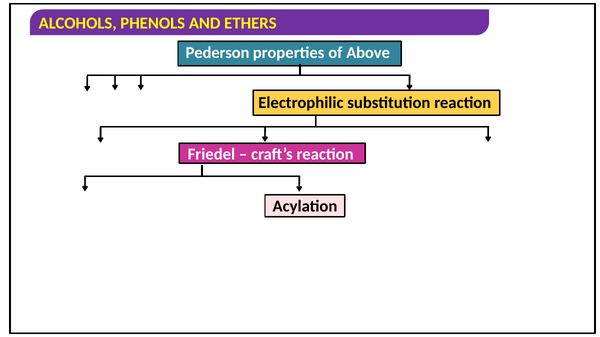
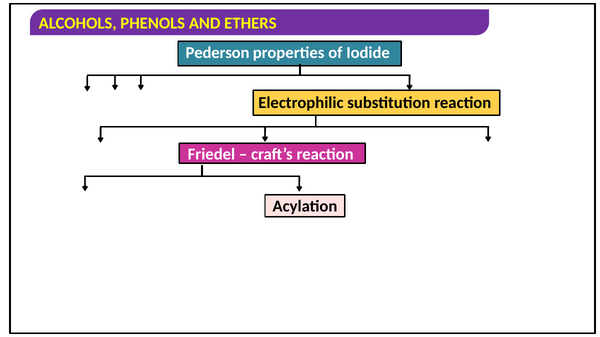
Above: Above -> Iodide
